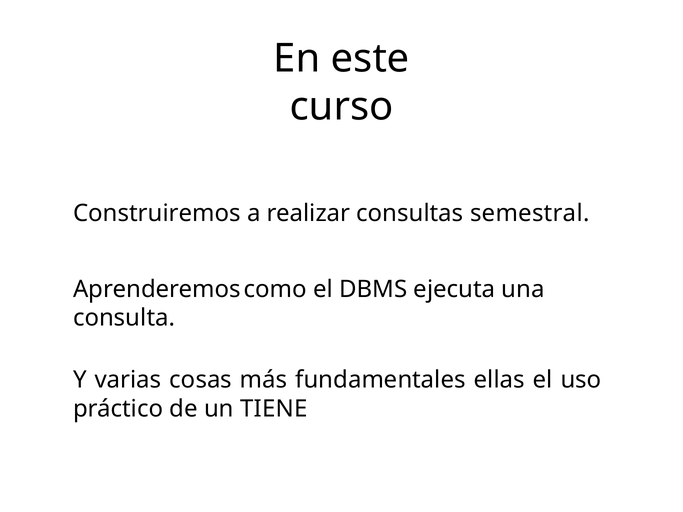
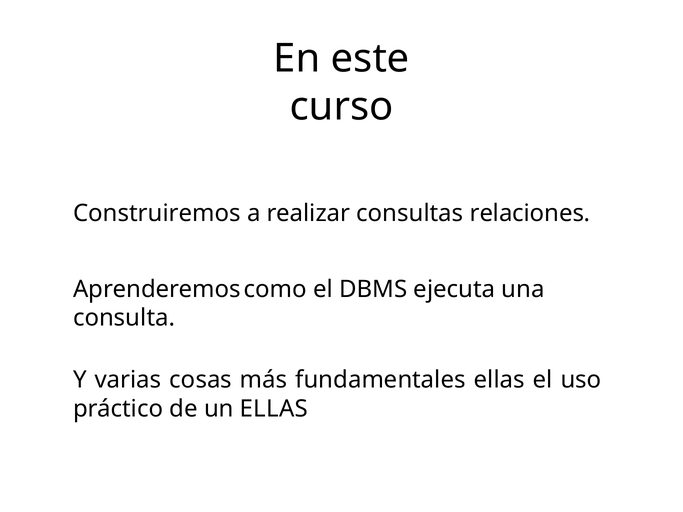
semestral: semestral -> relaciones
un TIENE: TIENE -> ELLAS
